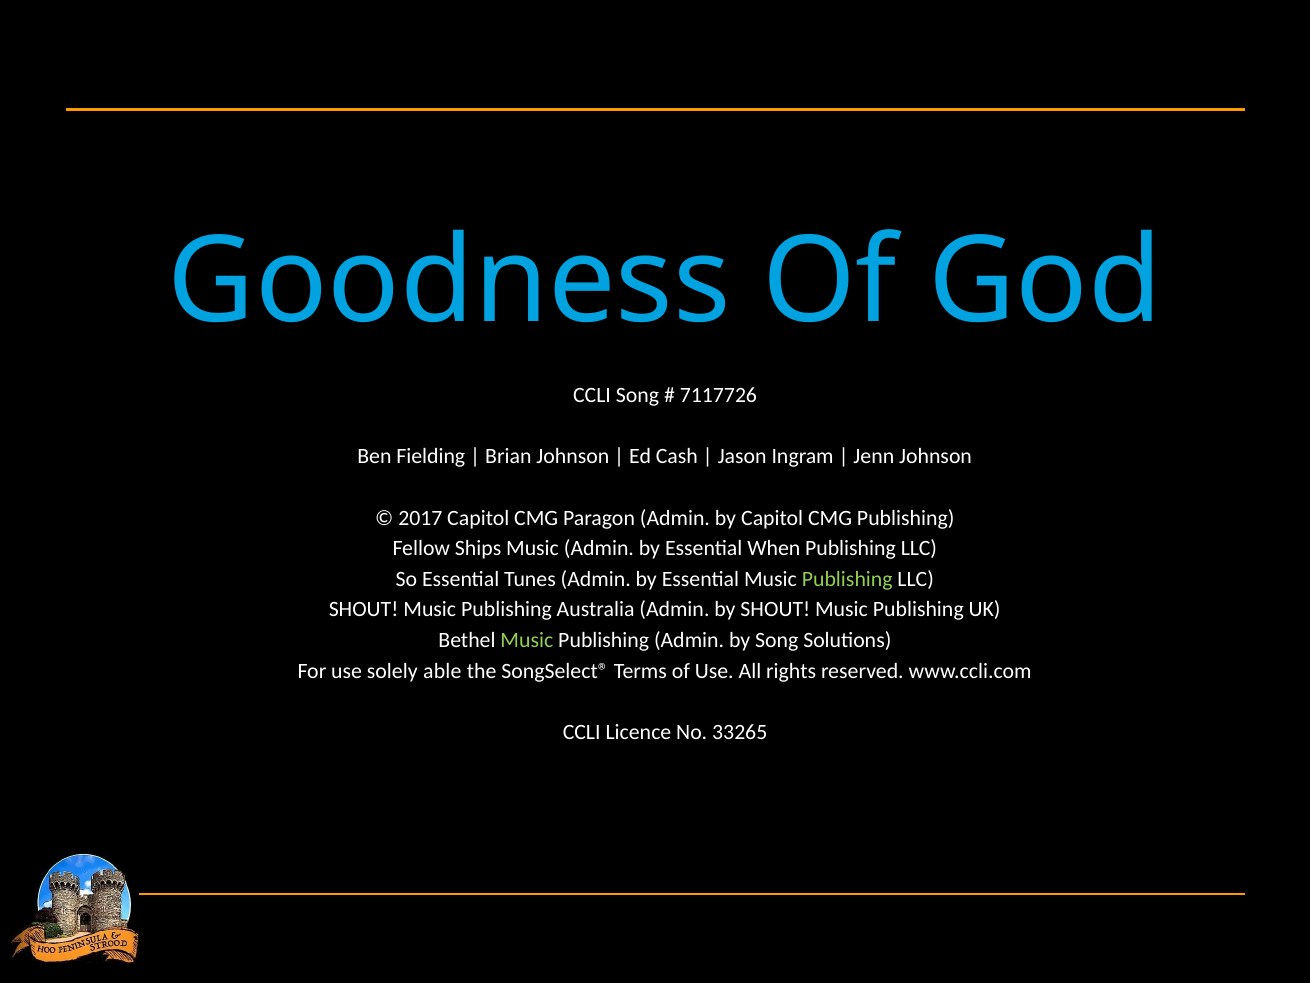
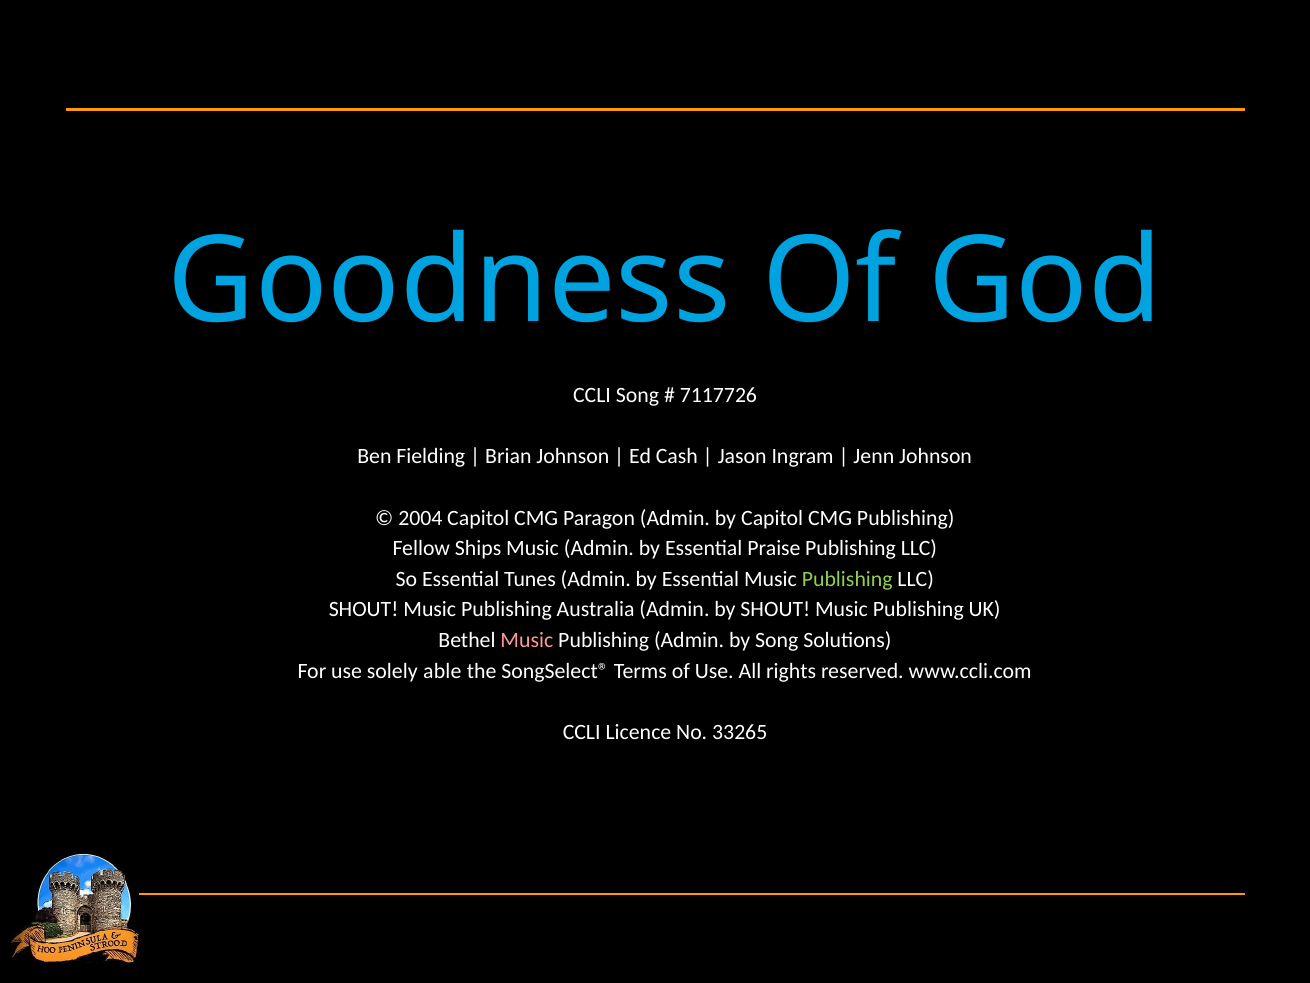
2017: 2017 -> 2004
When: When -> Praise
Music at (527, 640) colour: light green -> pink
